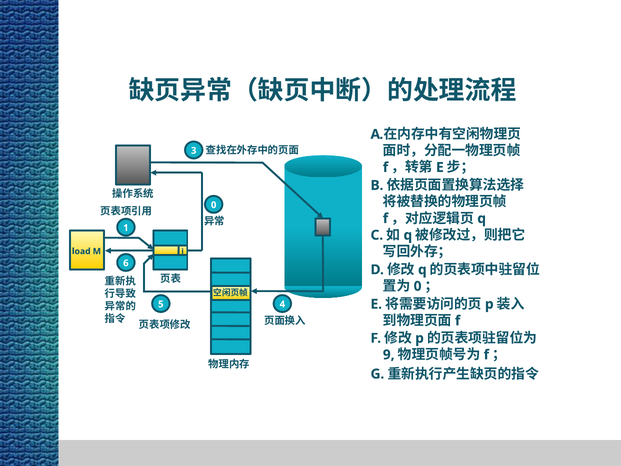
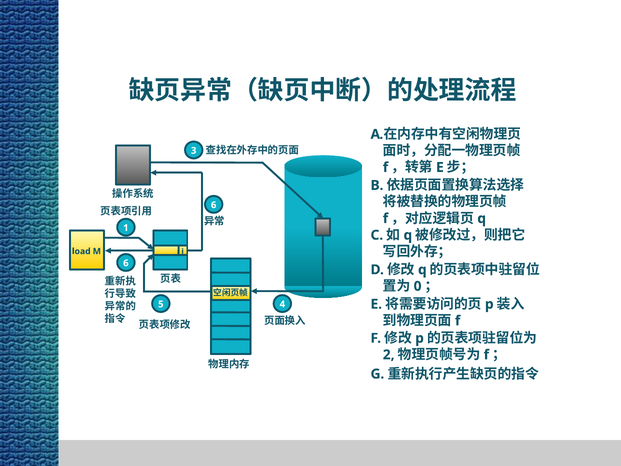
0 at (214, 205): 0 -> 6
9: 9 -> 2
